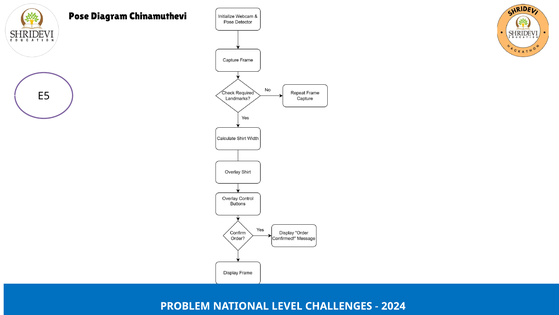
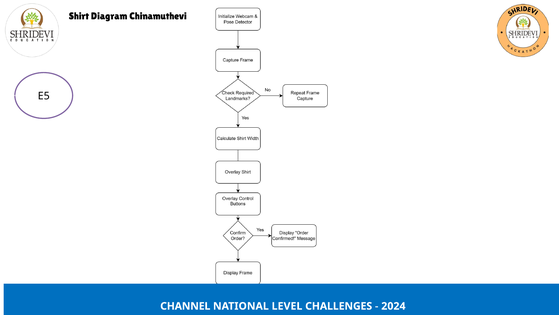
Pose: Pose -> Shirt
PROBLEM: PROBLEM -> CHANNEL
